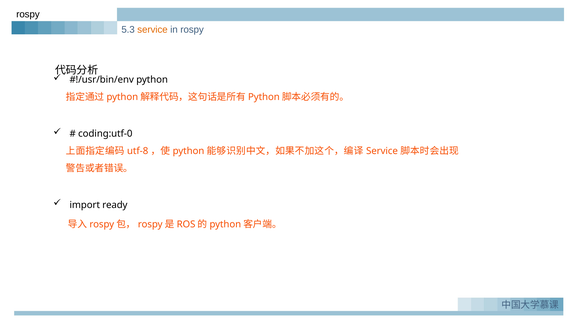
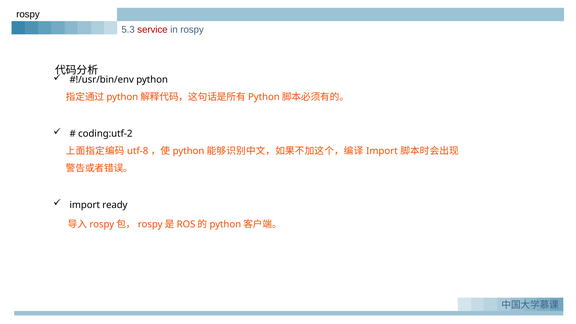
service at (152, 30) colour: orange -> red
coding:utf-0: coding:utf-0 -> coding:utf-2
Service at (382, 151): Service -> Import
